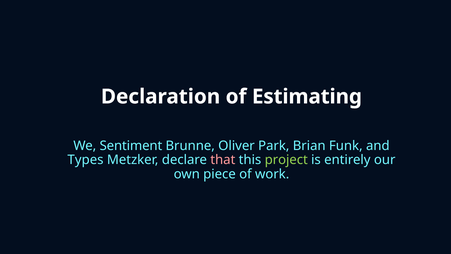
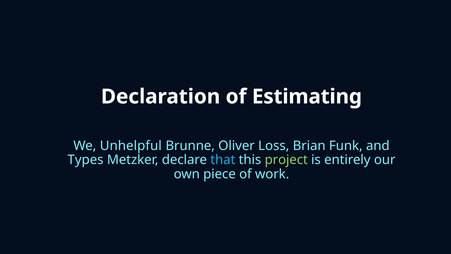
Sentiment: Sentiment -> Unhelpful
Park: Park -> Loss
that colour: pink -> light blue
